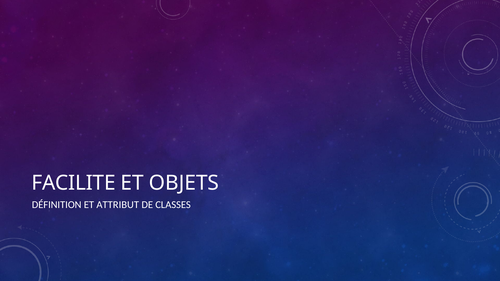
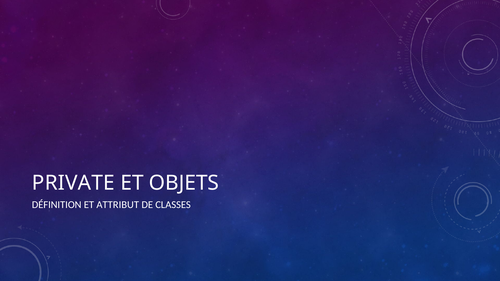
FACILITE: FACILITE -> PRIVATE
